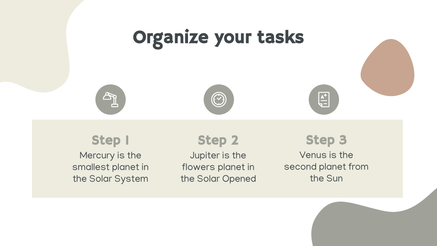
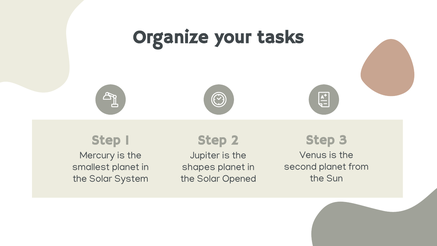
flowers: flowers -> shapes
